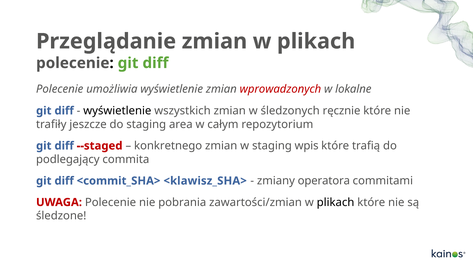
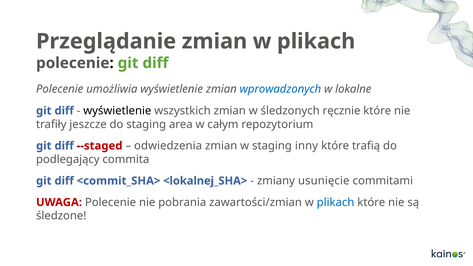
wprowadzonych colour: red -> blue
konkretnego: konkretnego -> odwiedzenia
wpis: wpis -> inny
<klawisz_SHA>: <klawisz_SHA> -> <lokalnej_SHA>
operatora: operatora -> usunięcie
plikach at (336, 202) colour: black -> blue
